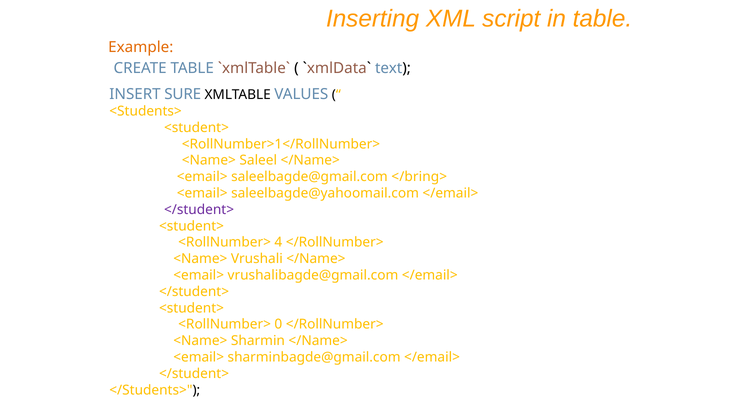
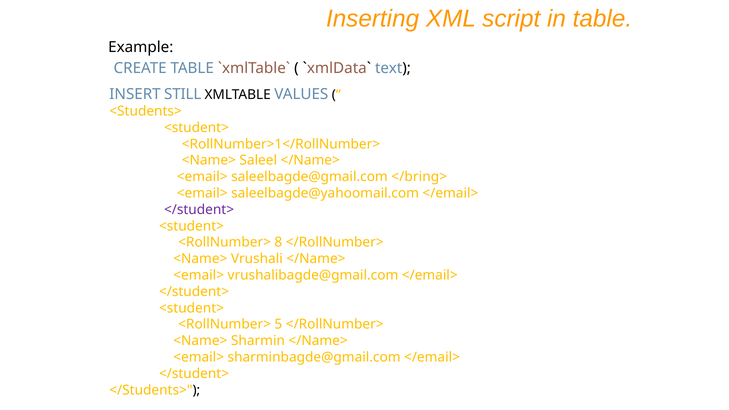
Example colour: orange -> black
SURE: SURE -> STILL
4: 4 -> 8
0: 0 -> 5
